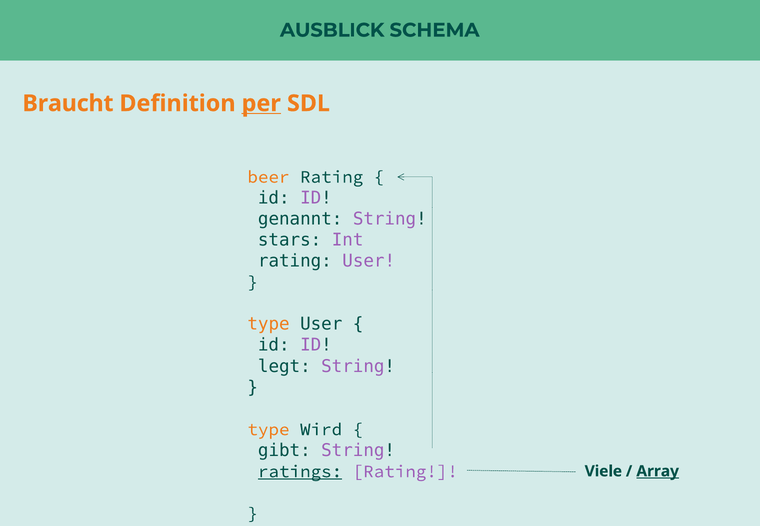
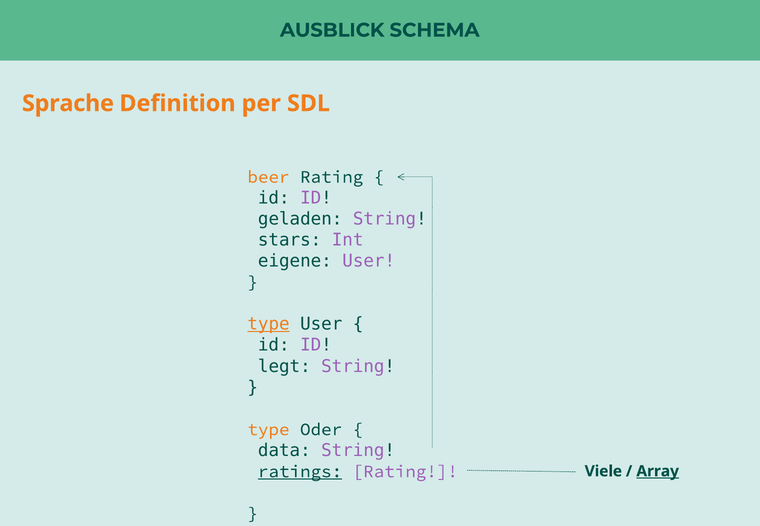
Braucht: Braucht -> Sprache
per underline: present -> none
genannt: genannt -> geladen
rating at (295, 261): rating -> eigene
type at (269, 324) underline: none -> present
Wird: Wird -> Oder
gibt: gibt -> data
